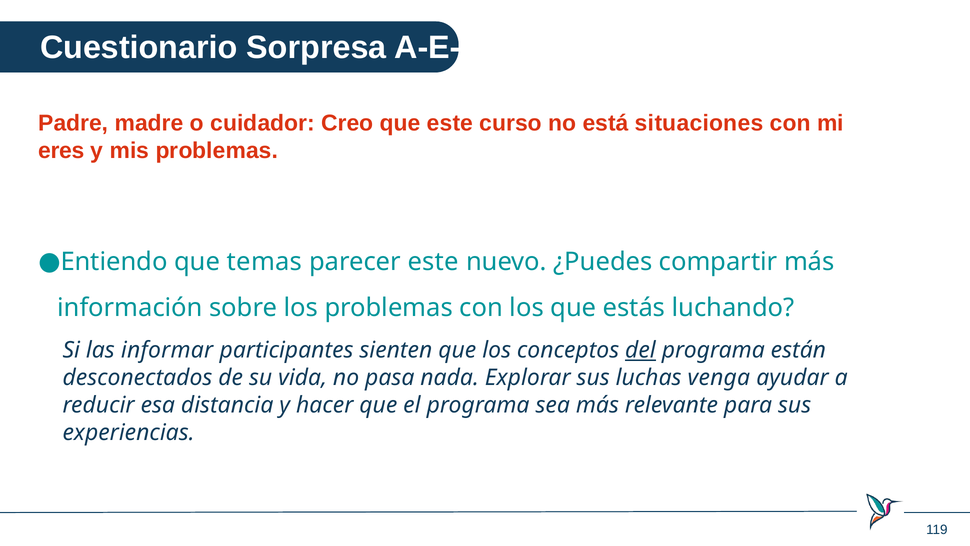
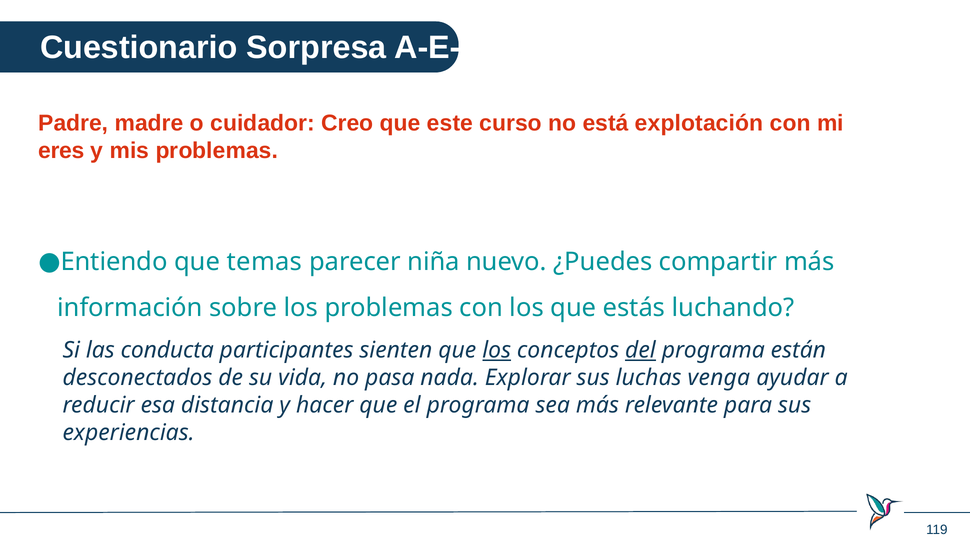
situaciones: situaciones -> explotación
parecer este: este -> niña
informar: informar -> conducta
los at (497, 350) underline: none -> present
